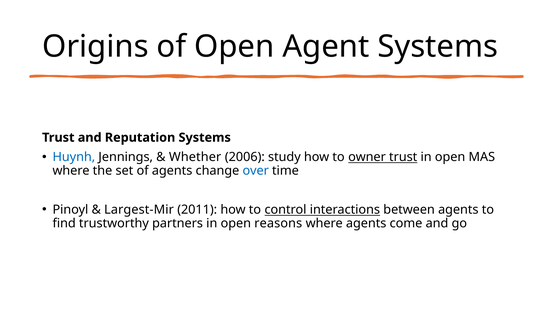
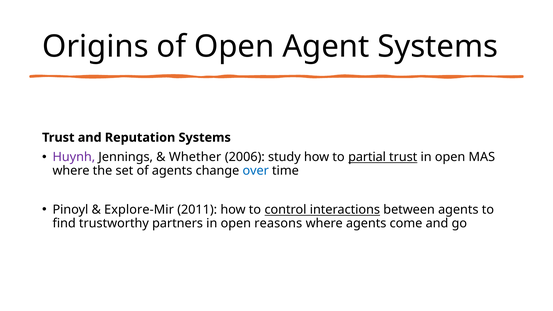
Huynh colour: blue -> purple
owner: owner -> partial
Largest-Mir: Largest-Mir -> Explore-Mir
